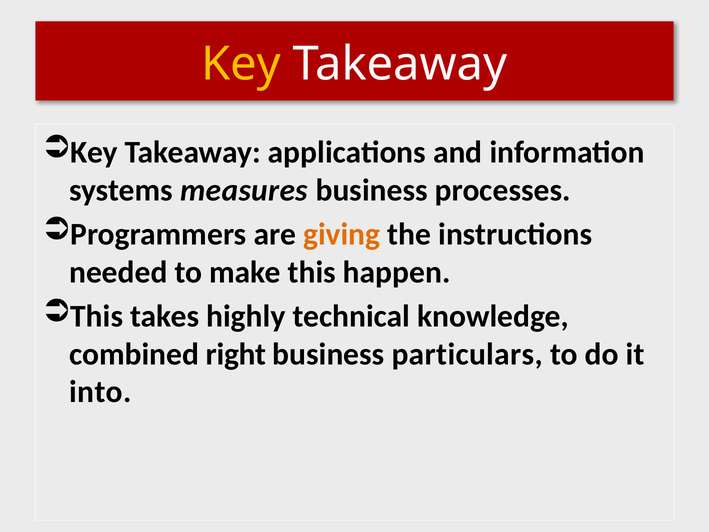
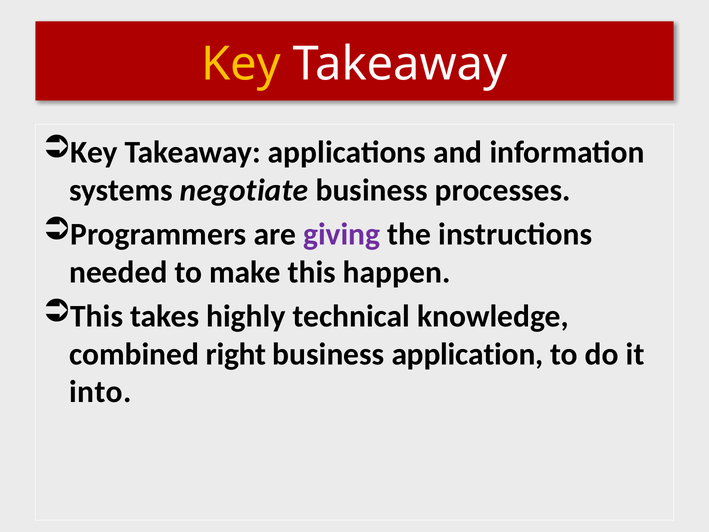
measures: measures -> negotiate
giving colour: orange -> purple
particulars: particulars -> application
